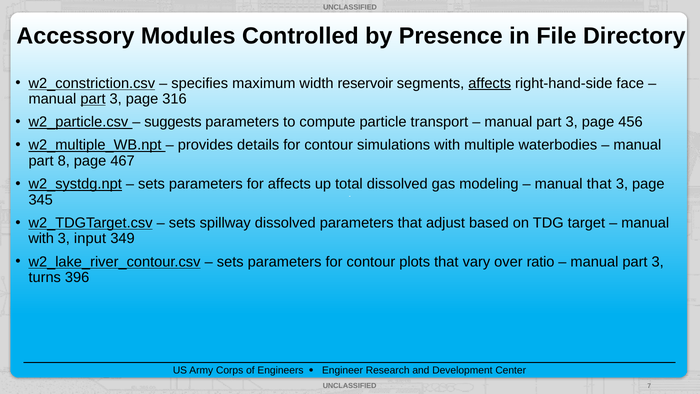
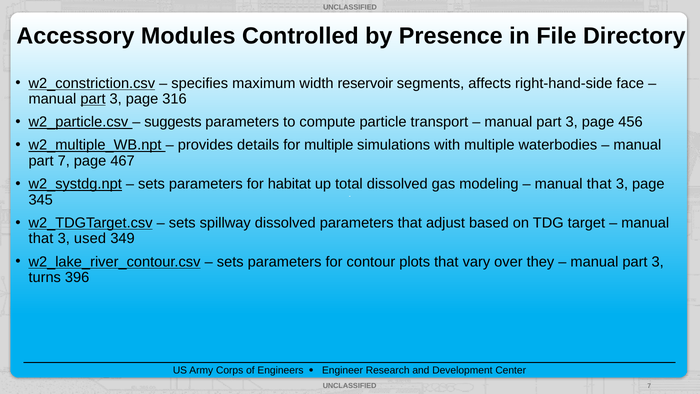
affects at (490, 83) underline: present -> none
details for contour: contour -> multiple
part 8: 8 -> 7
for affects: affects -> habitat
with at (41, 239): with -> that
input: input -> used
ratio: ratio -> they
